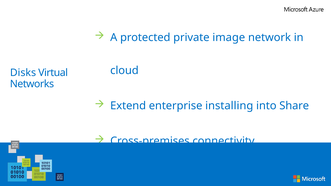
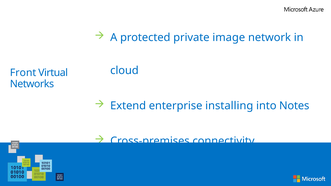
Disks: Disks -> Front
Share: Share -> Notes
